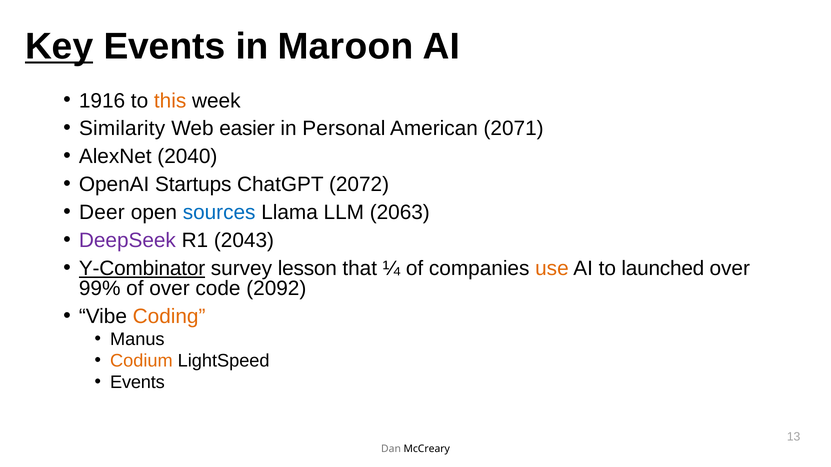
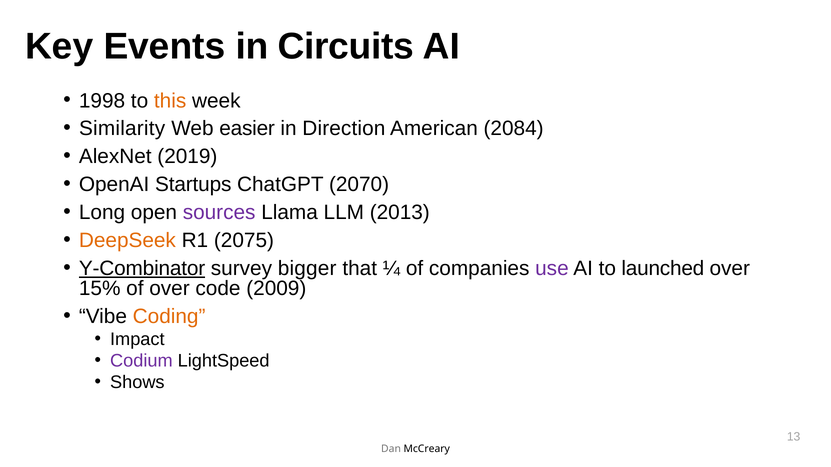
Key underline: present -> none
Maroon: Maroon -> Circuits
1916: 1916 -> 1998
Personal: Personal -> Direction
2071: 2071 -> 2084
2040: 2040 -> 2019
2072: 2072 -> 2070
Deer: Deer -> Long
sources colour: blue -> purple
2063: 2063 -> 2013
DeepSeek colour: purple -> orange
2043: 2043 -> 2075
lesson: lesson -> bigger
use colour: orange -> purple
99%: 99% -> 15%
2092: 2092 -> 2009
Manus: Manus -> Impact
Codium colour: orange -> purple
Events at (137, 383): Events -> Shows
